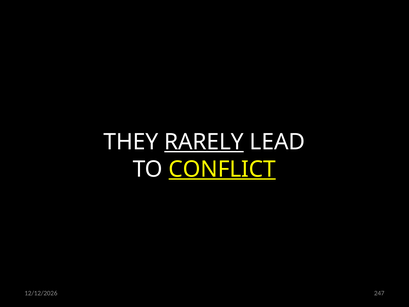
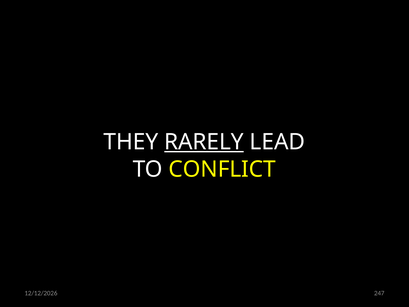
CONFLICT underline: present -> none
